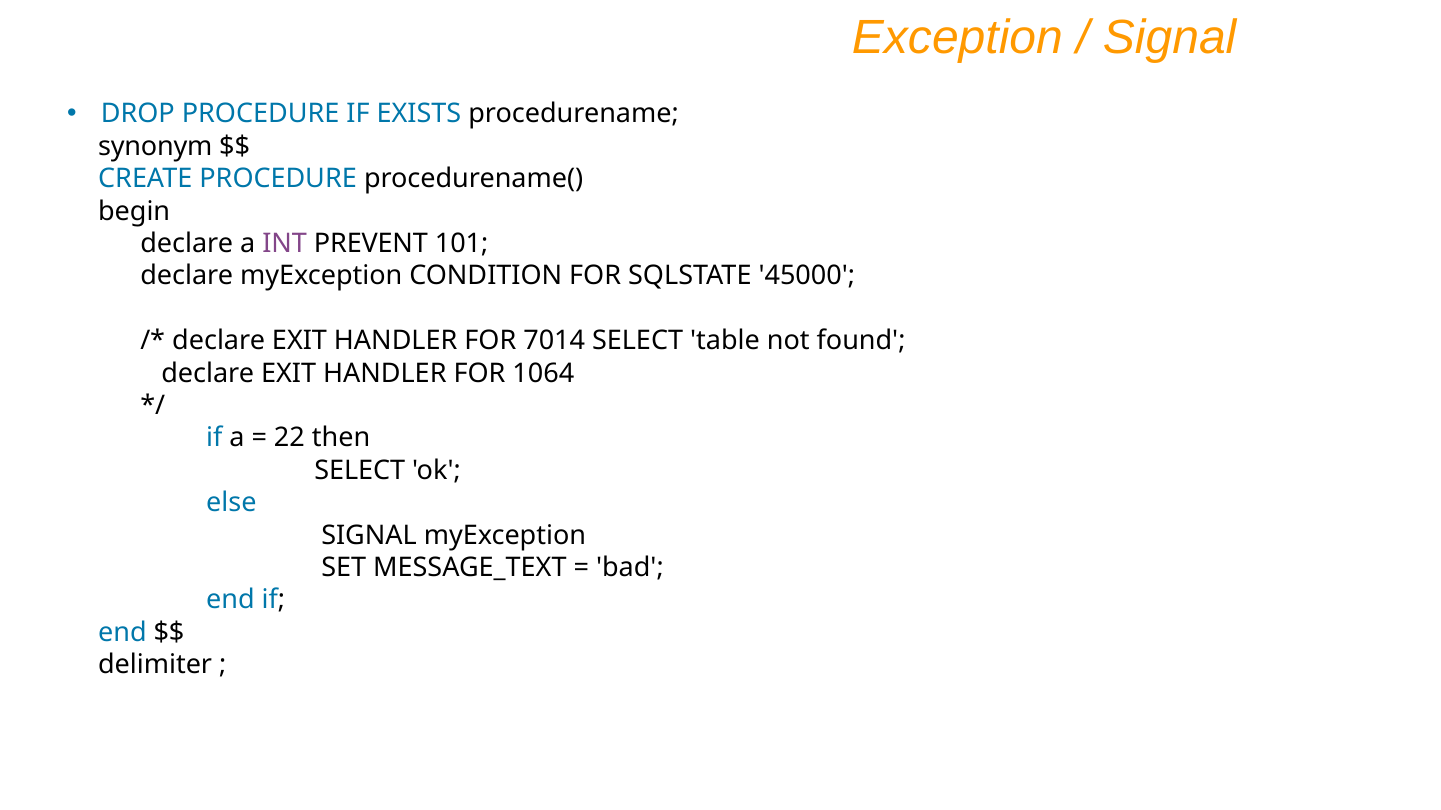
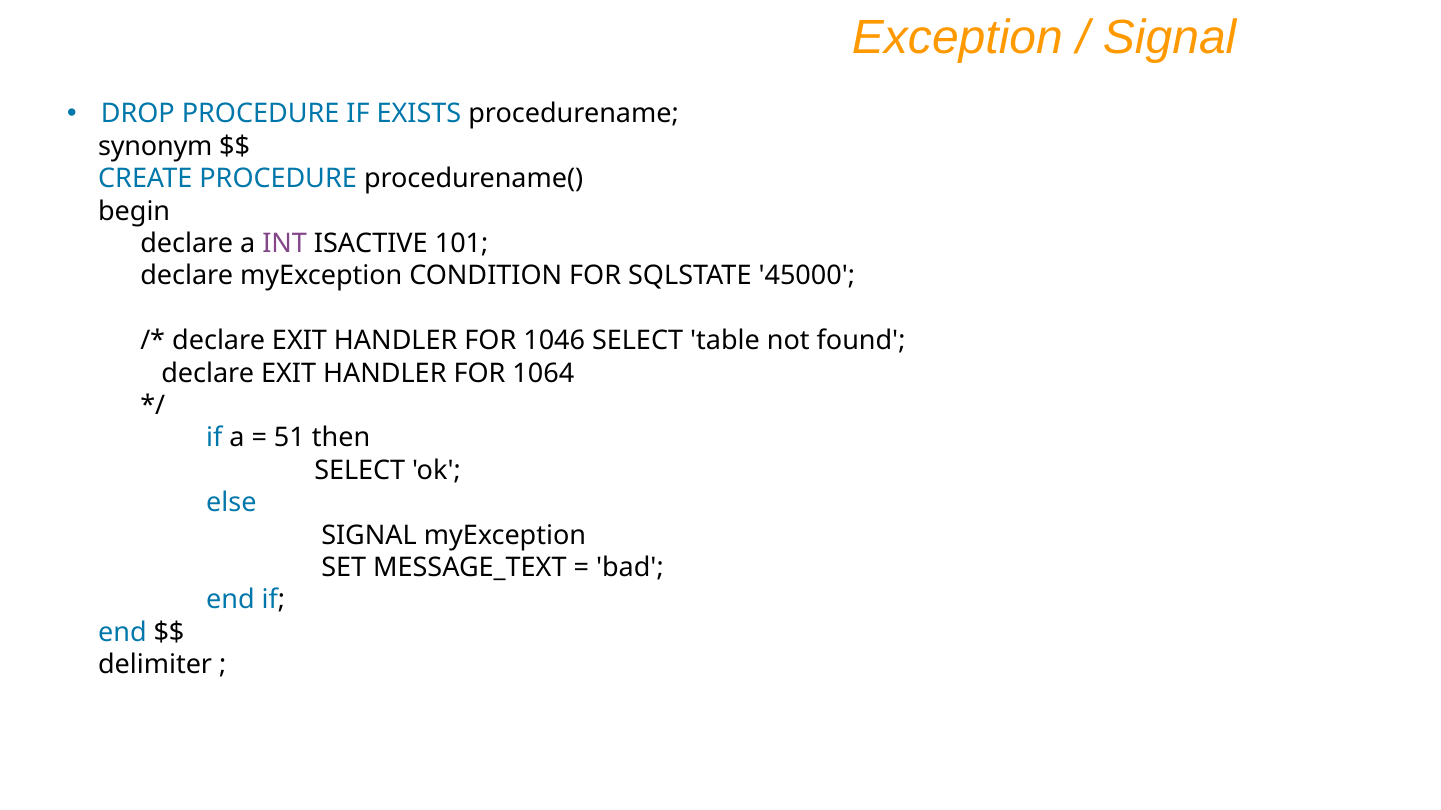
PREVENT: PREVENT -> ISACTIVE
7014: 7014 -> 1046
22: 22 -> 51
